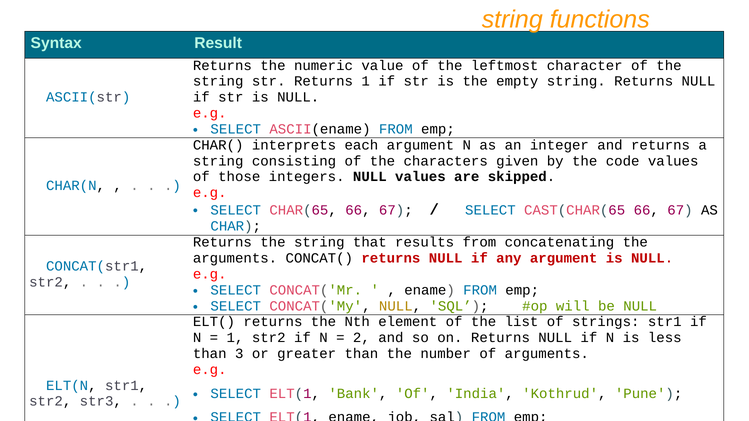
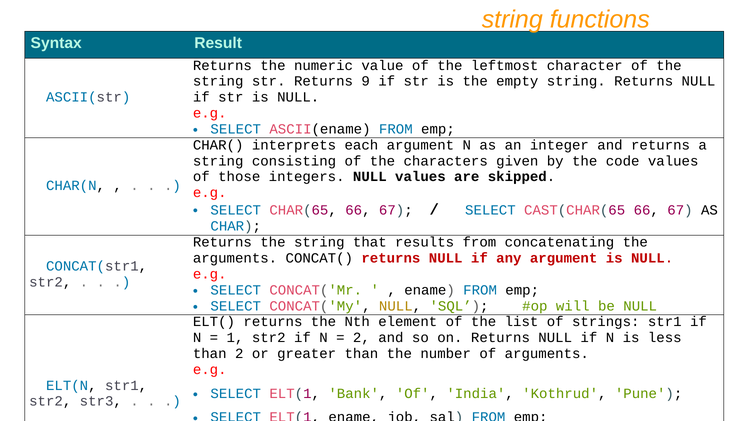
Returns 1: 1 -> 9
than 3: 3 -> 2
